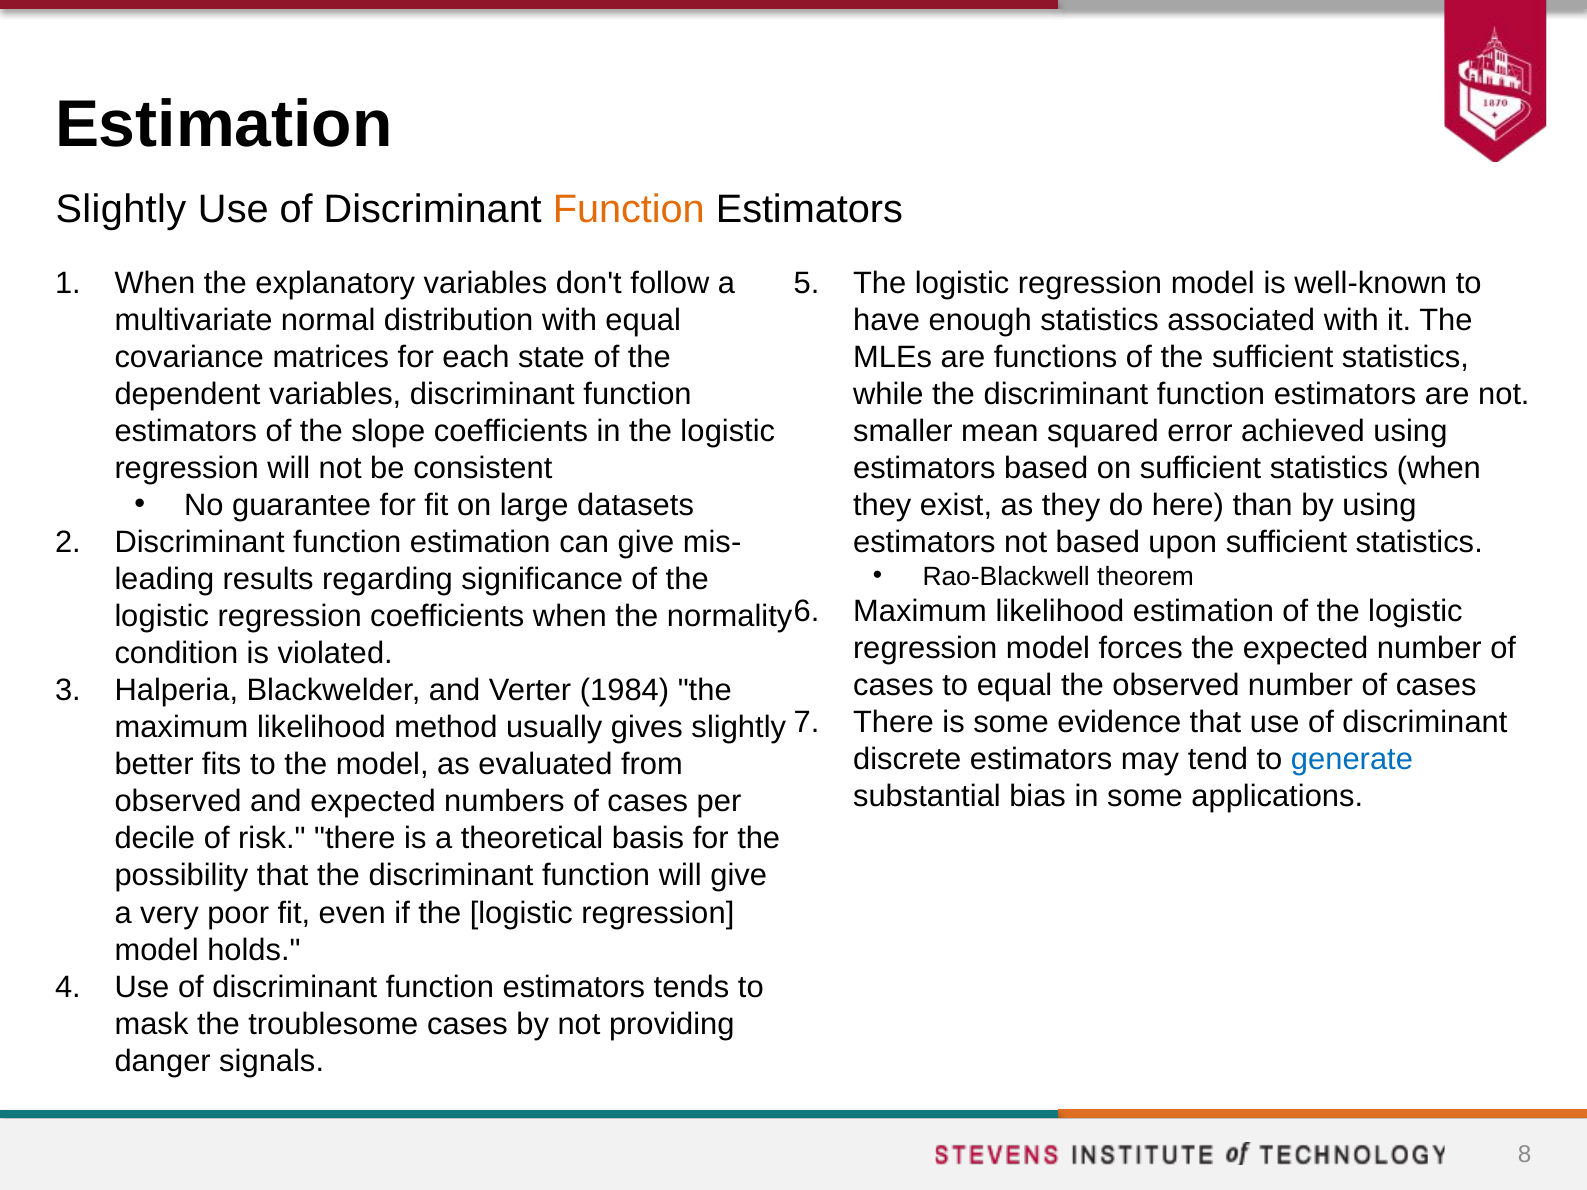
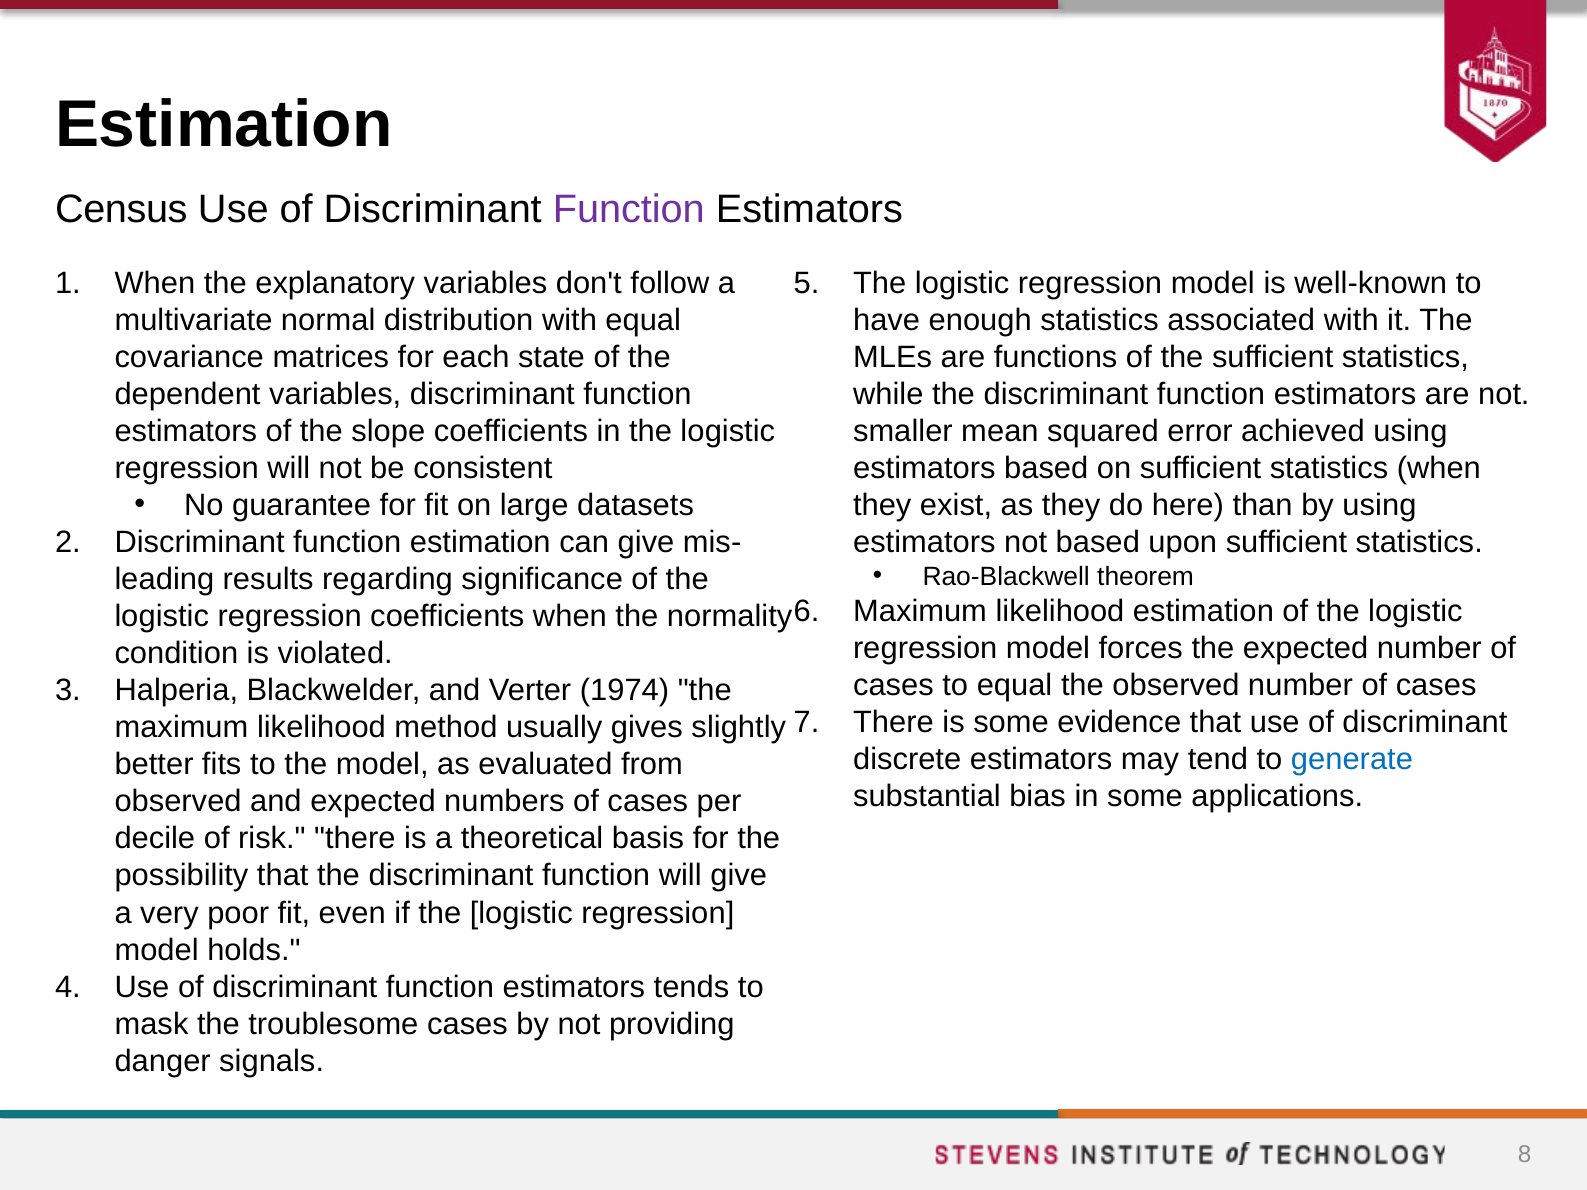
Slightly at (121, 209): Slightly -> Census
Function at (629, 209) colour: orange -> purple
1984: 1984 -> 1974
